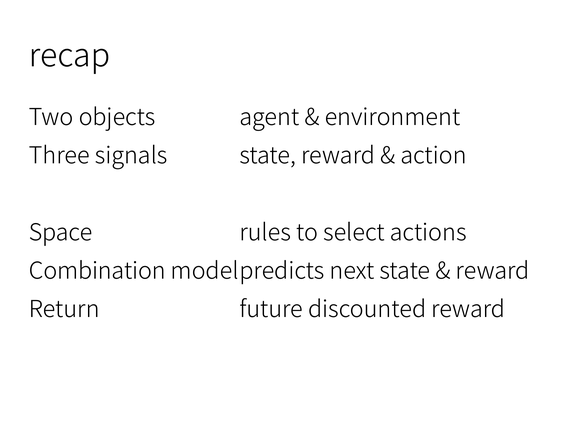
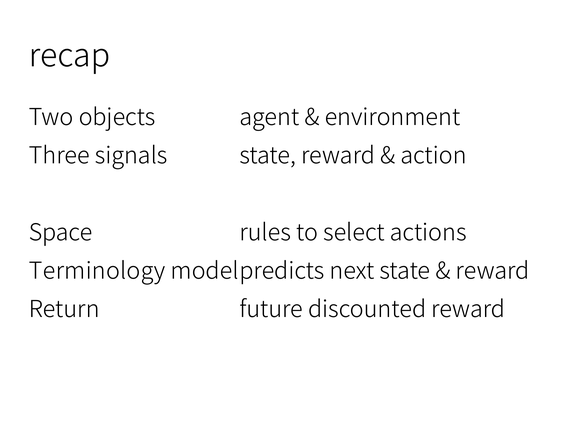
Combination: Combination -> Terminology
